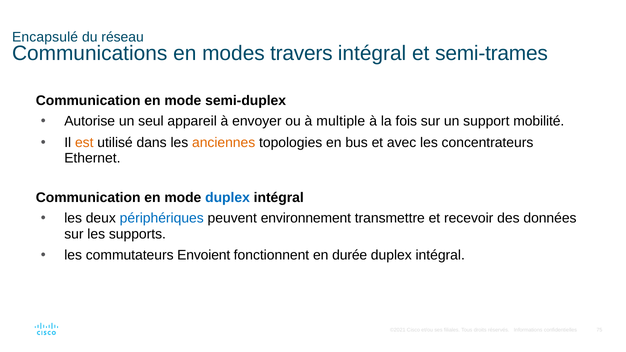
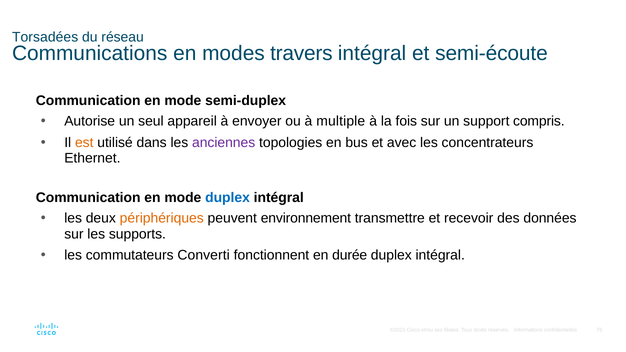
Encapsulé: Encapsulé -> Torsadées
semi-trames: semi-trames -> semi-écoute
mobilité: mobilité -> compris
anciennes colour: orange -> purple
périphériques colour: blue -> orange
Envoient: Envoient -> Converti
